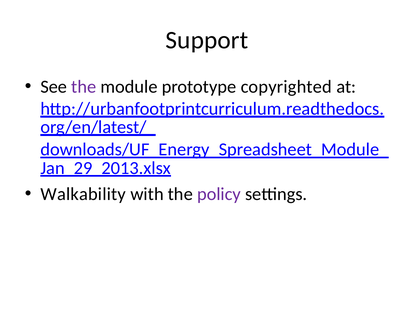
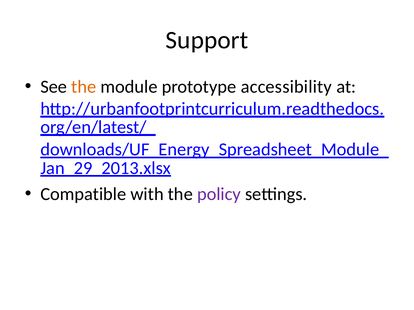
the at (84, 87) colour: purple -> orange
copyrighted: copyrighted -> accessibility
Walkability: Walkability -> Compatible
